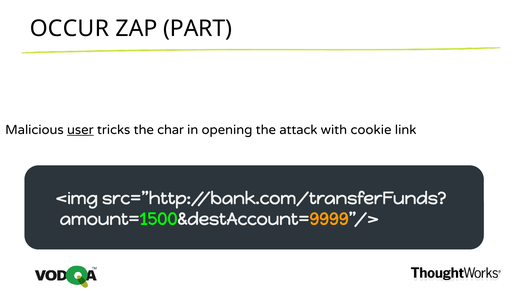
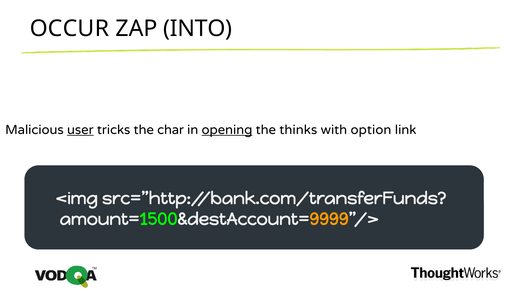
PART: PART -> INTO
opening underline: none -> present
attack: attack -> thinks
cookie: cookie -> option
